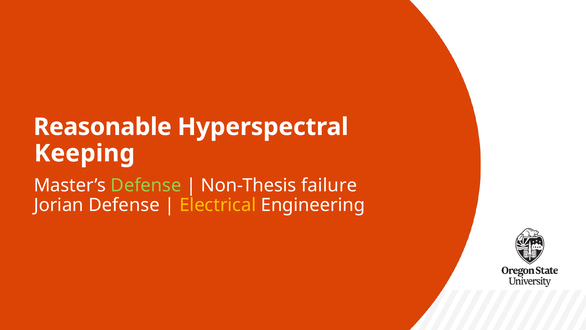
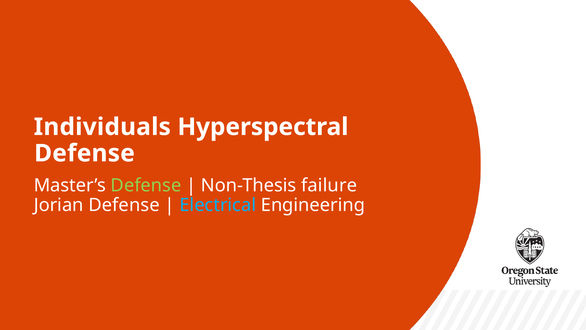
Reasonable: Reasonable -> Individuals
Keeping at (84, 153): Keeping -> Defense
Electrical colour: yellow -> light blue
